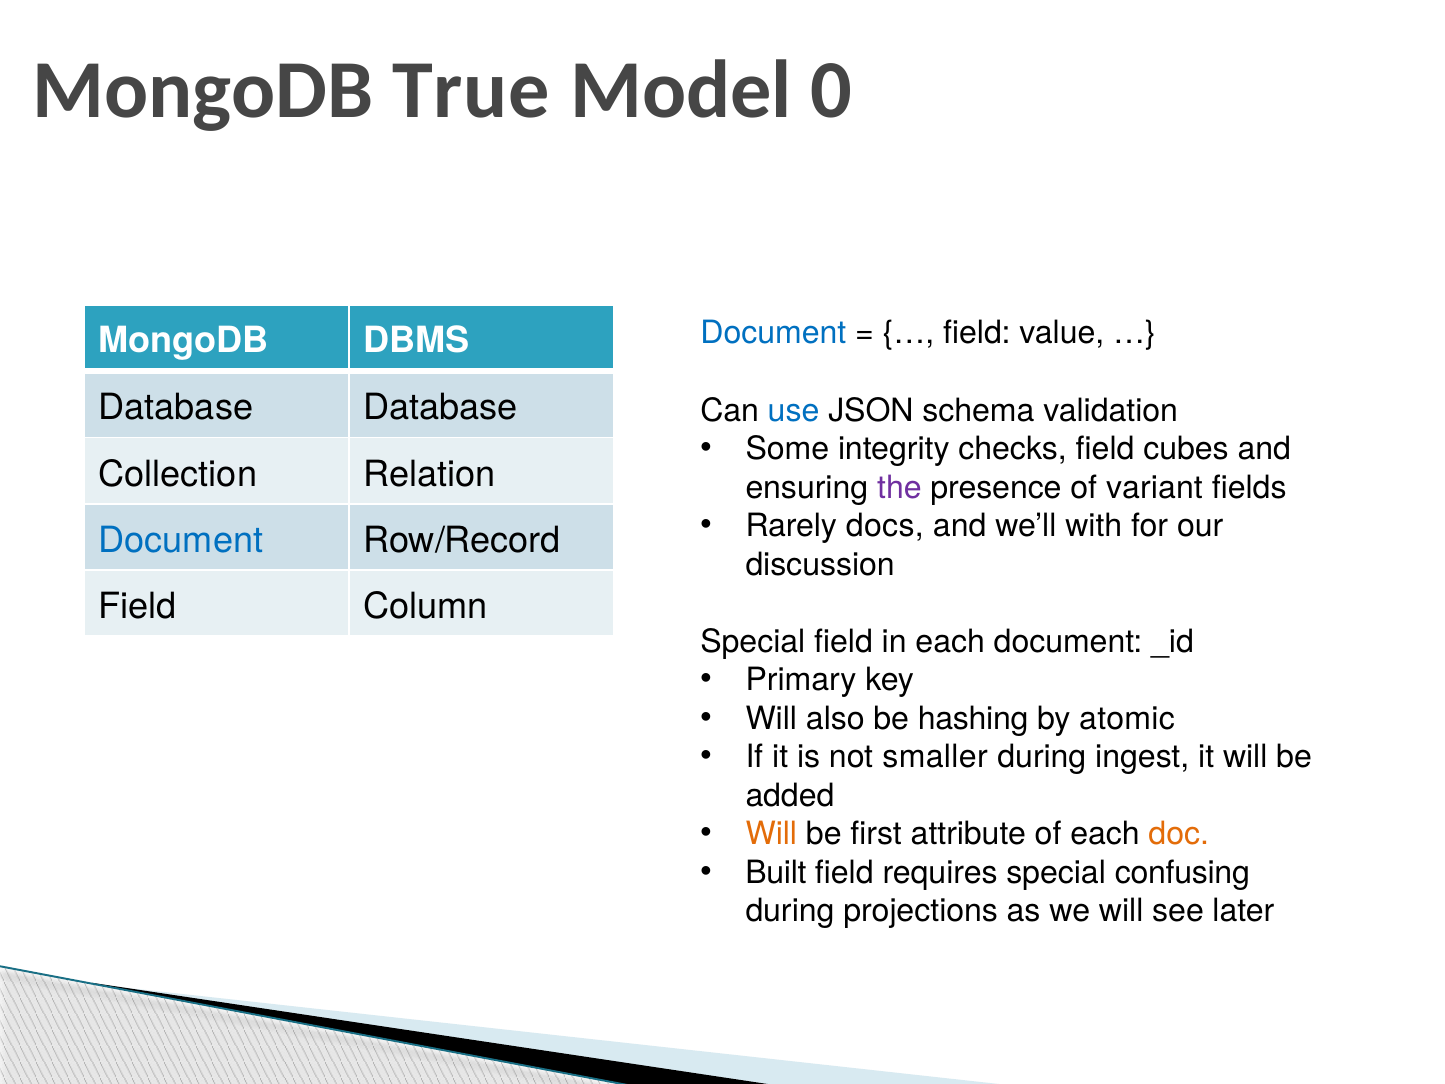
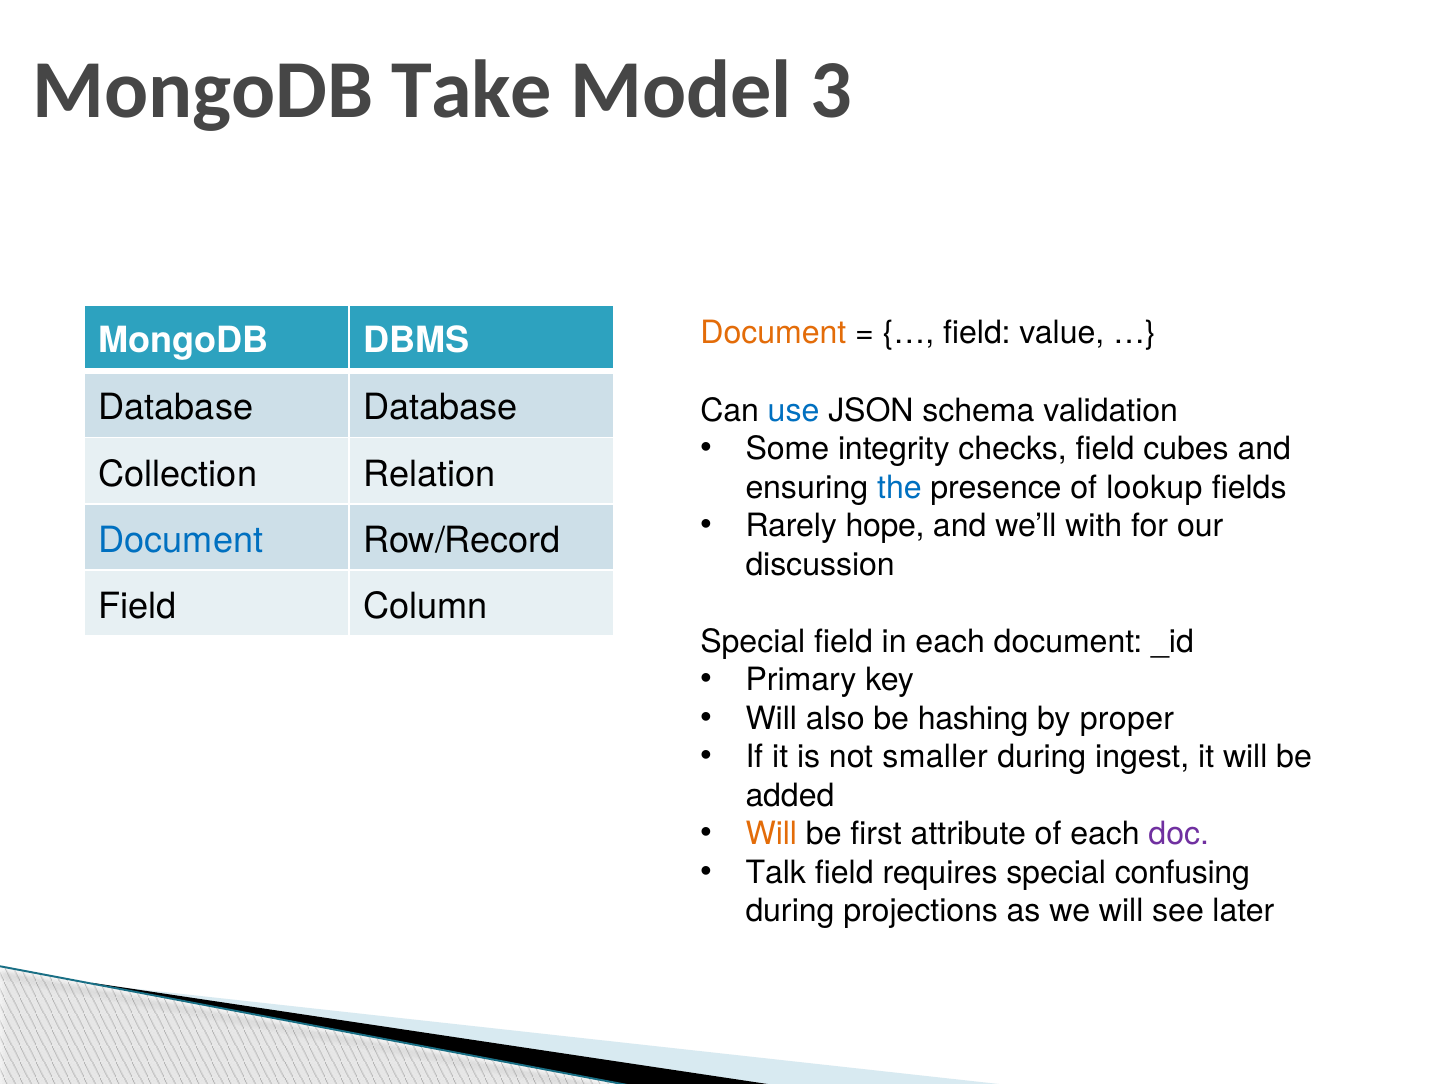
True: True -> Take
0: 0 -> 3
Document at (773, 333) colour: blue -> orange
the colour: purple -> blue
variant: variant -> lookup
docs: docs -> hope
atomic: atomic -> proper
doc colour: orange -> purple
Built: Built -> Talk
